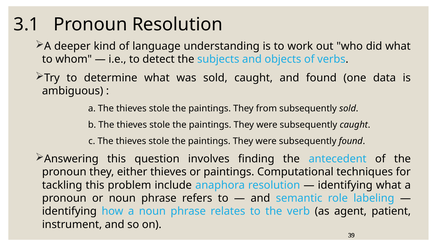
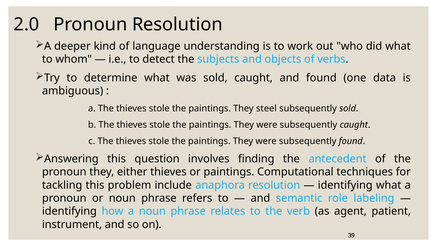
3.1: 3.1 -> 2.0
from: from -> steel
